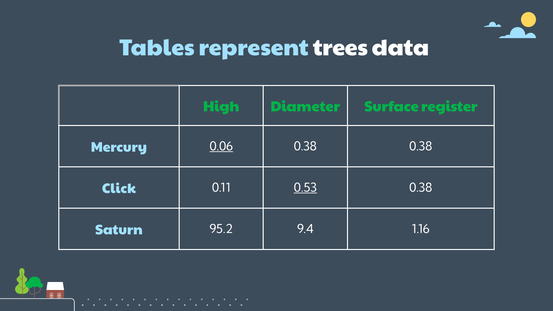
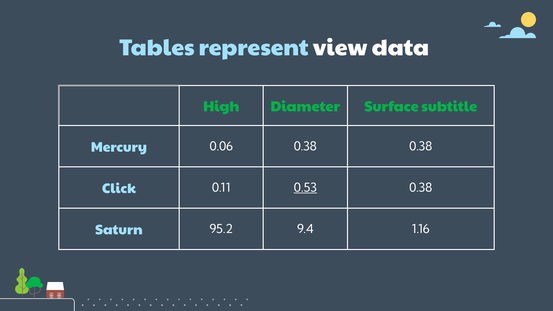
trees: trees -> view
register: register -> subtitle
0.06 underline: present -> none
